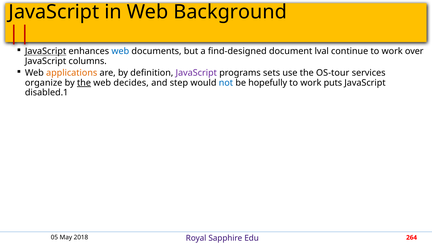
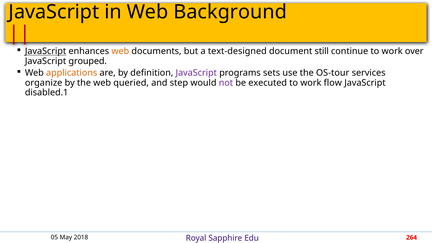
web at (120, 51) colour: blue -> orange
find-designed: find-designed -> text-designed
lval: lval -> still
columns: columns -> grouped
the at (84, 83) underline: present -> none
decides: decides -> queried
not colour: blue -> purple
hopefully: hopefully -> executed
puts: puts -> flow
